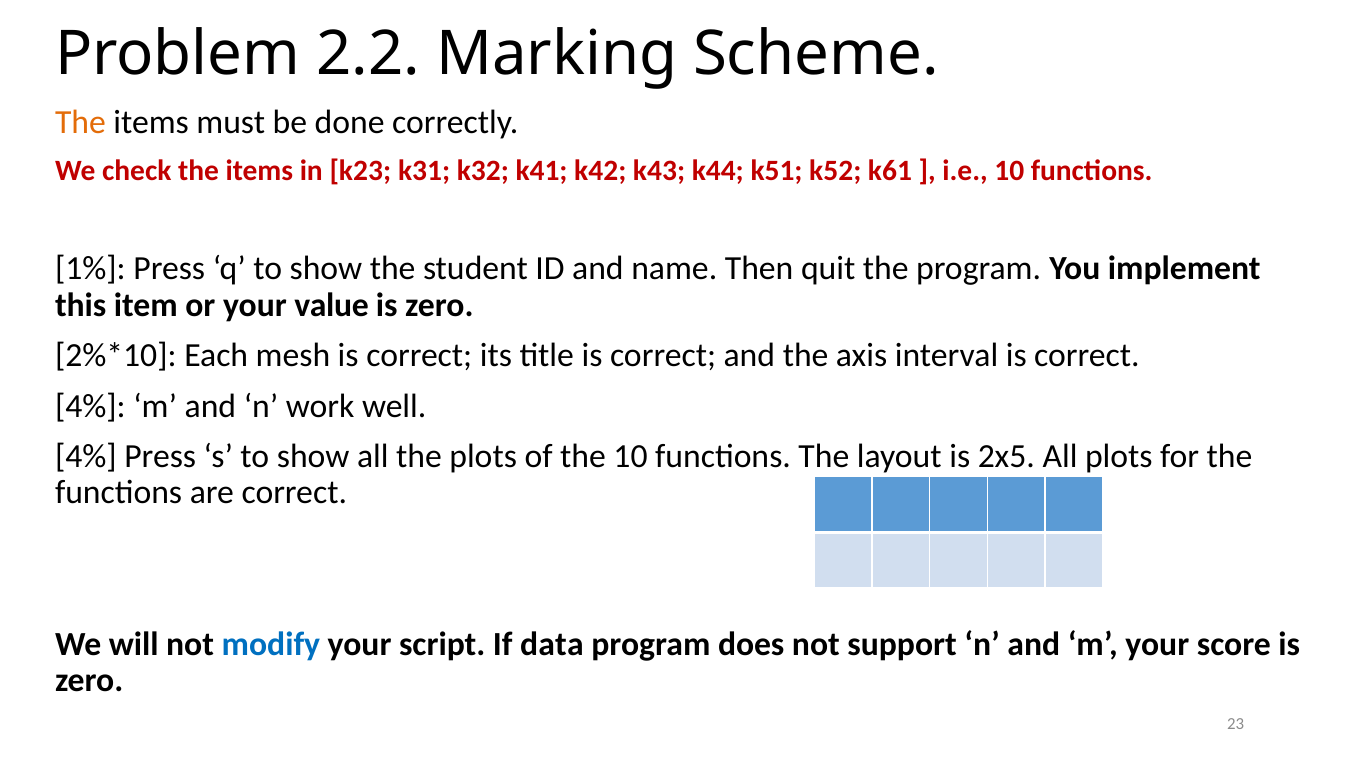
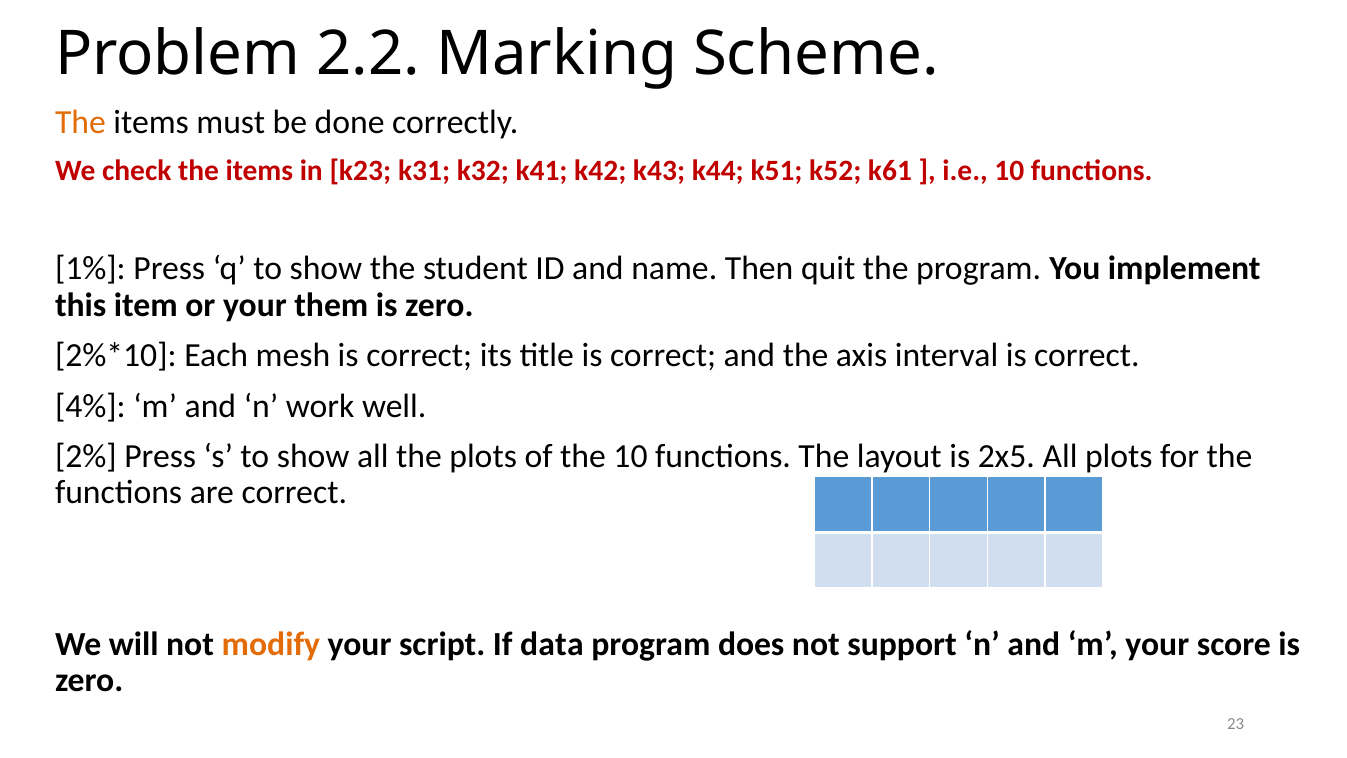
value: value -> them
4% at (86, 456): 4% -> 2%
modify colour: blue -> orange
